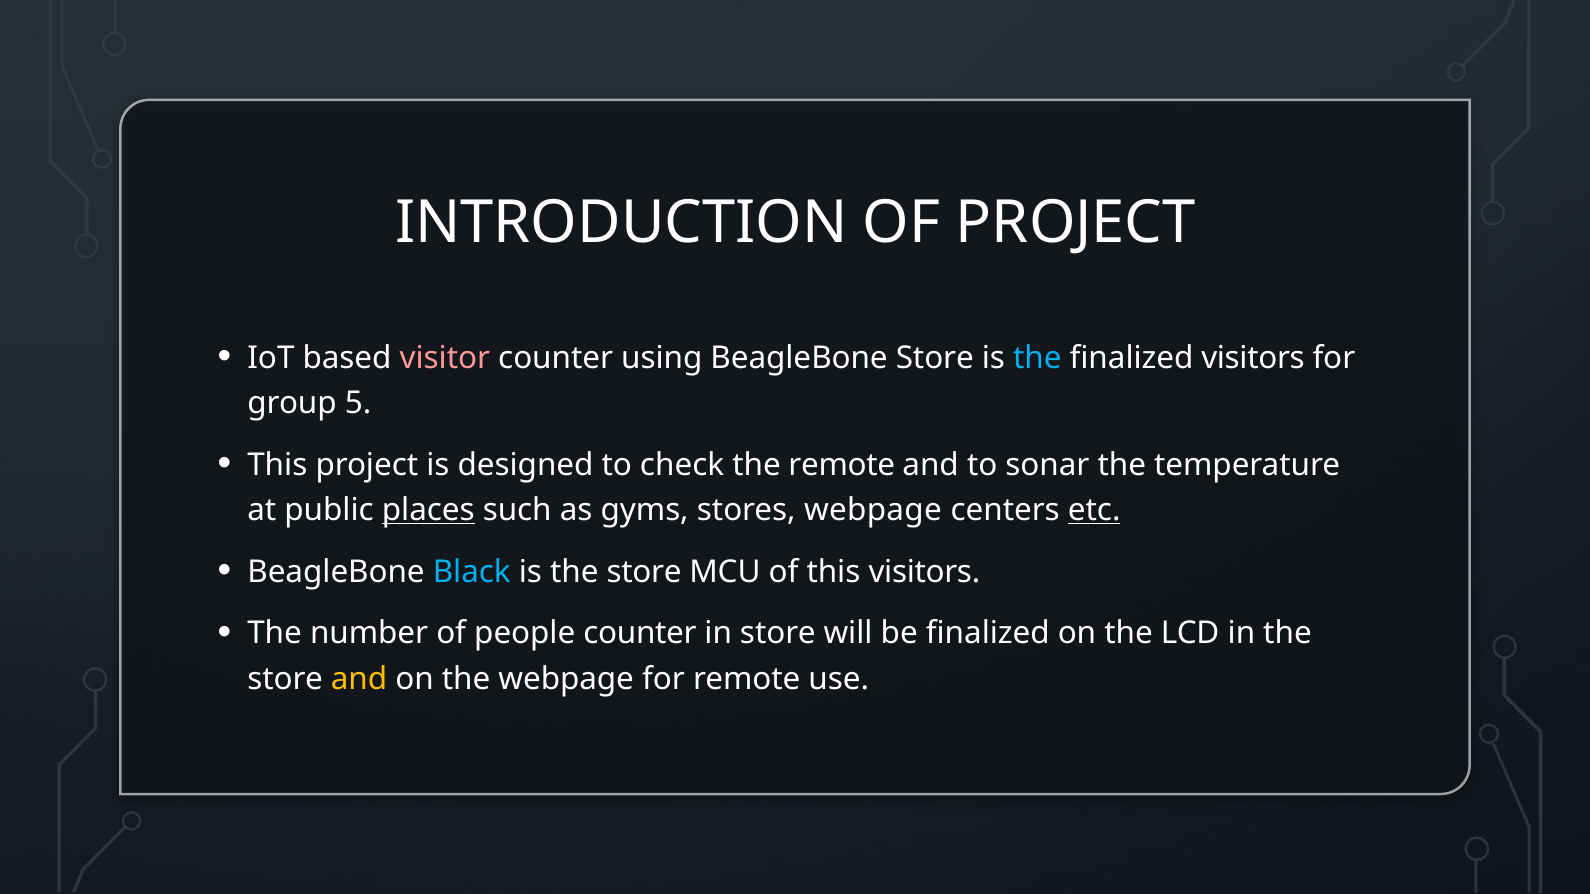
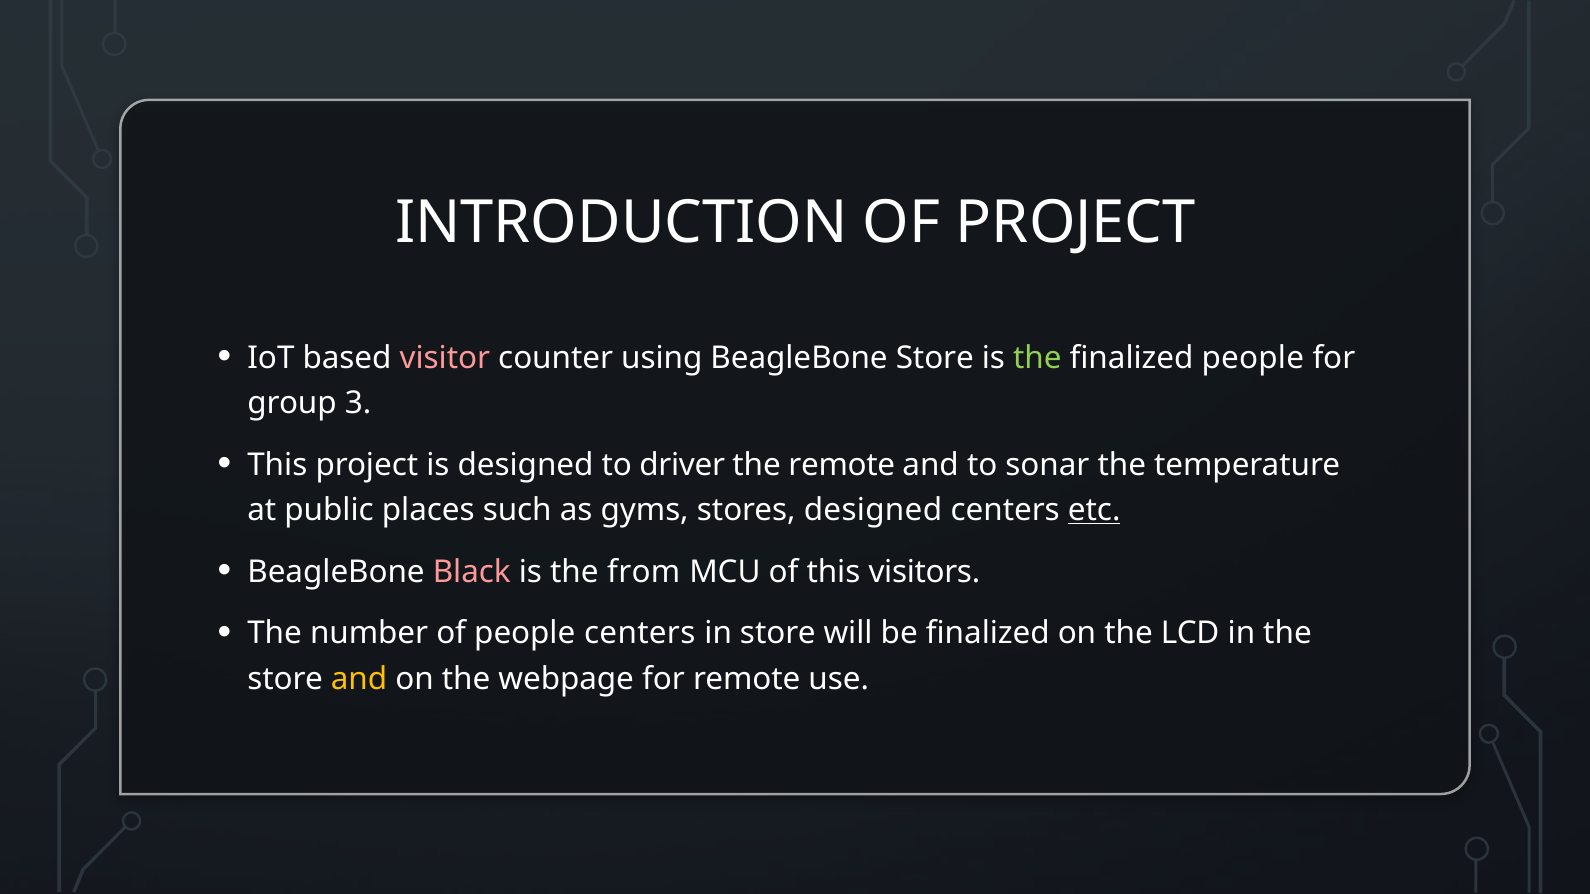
the at (1037, 358) colour: light blue -> light green
finalized visitors: visitors -> people
5: 5 -> 3
check: check -> driver
places underline: present -> none
stores webpage: webpage -> designed
Black colour: light blue -> pink
is the store: store -> from
people counter: counter -> centers
